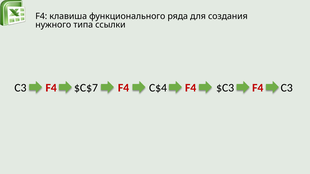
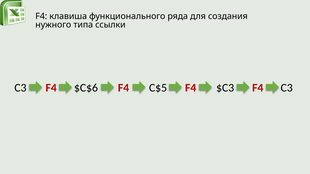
$C$7: $C$7 -> $C$6
C$4: C$4 -> C$5
